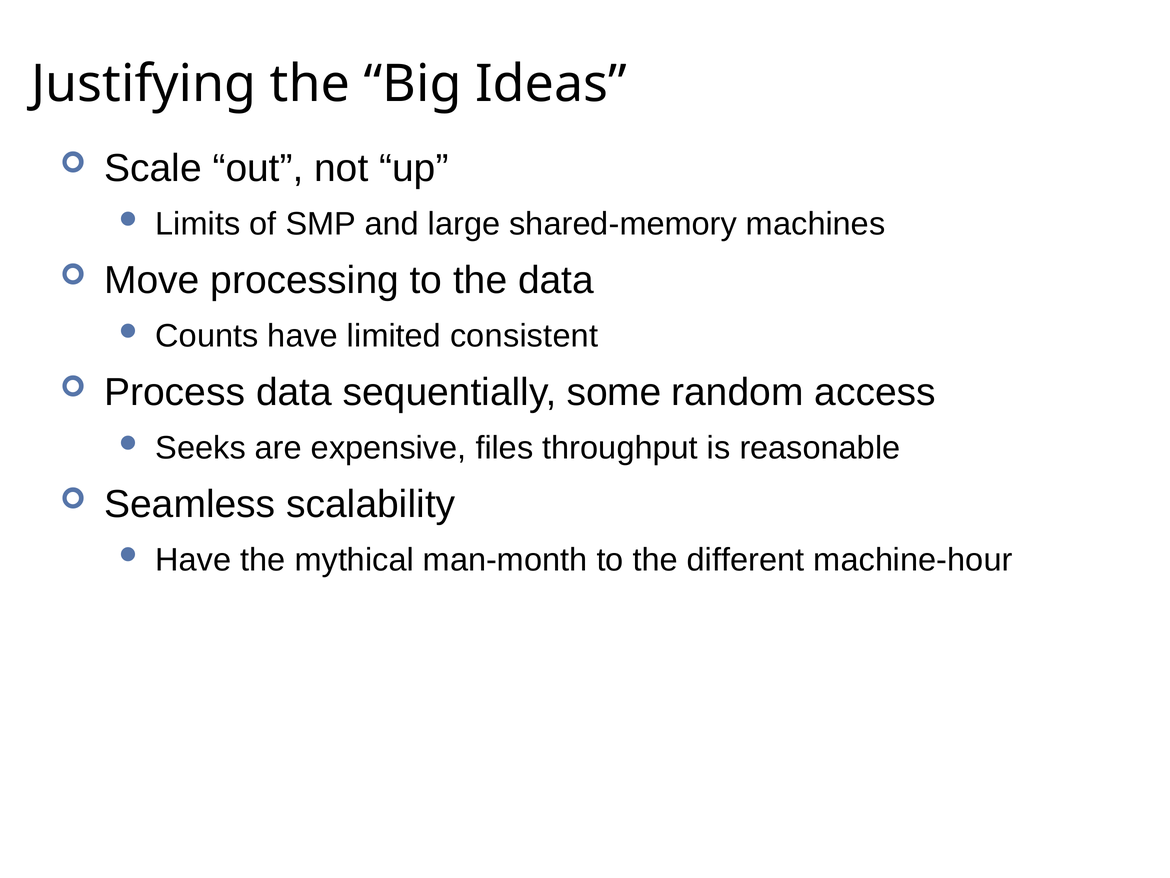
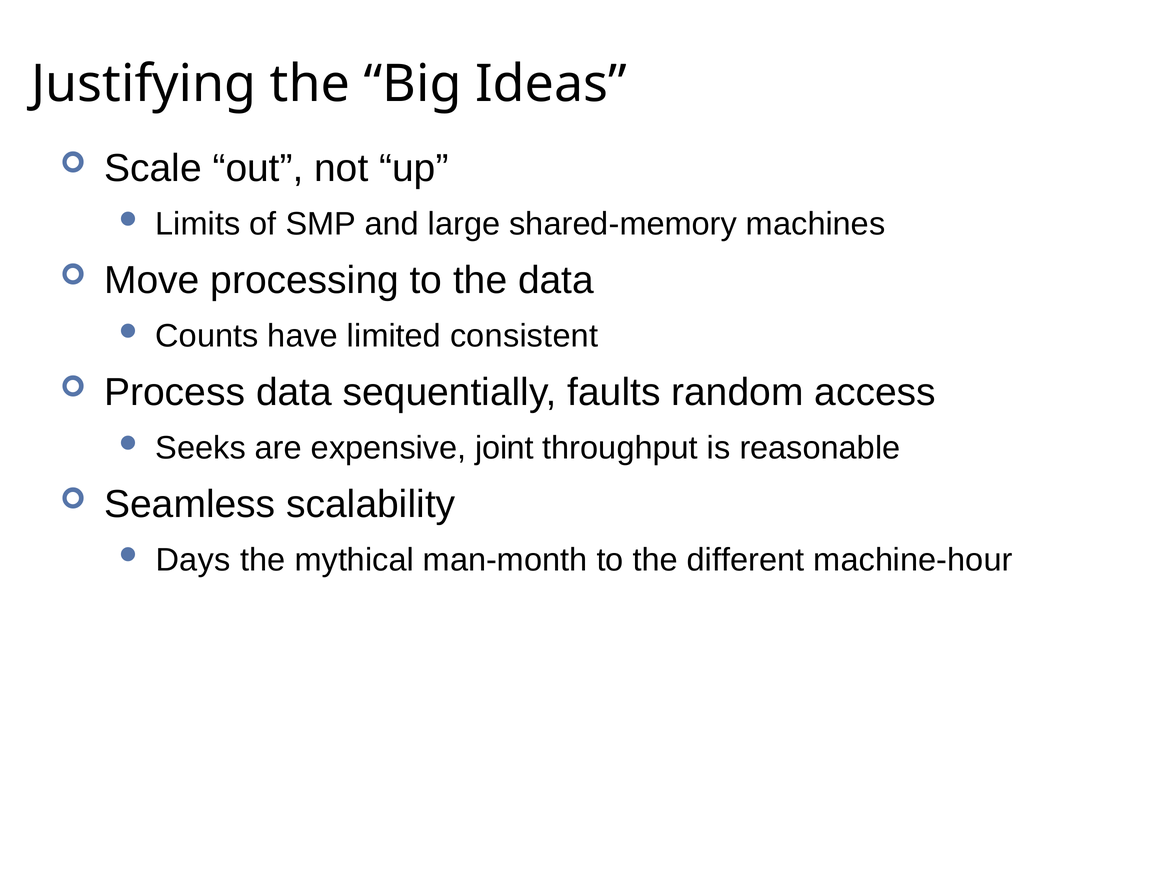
some: some -> faults
files: files -> joint
Have at (193, 560): Have -> Days
